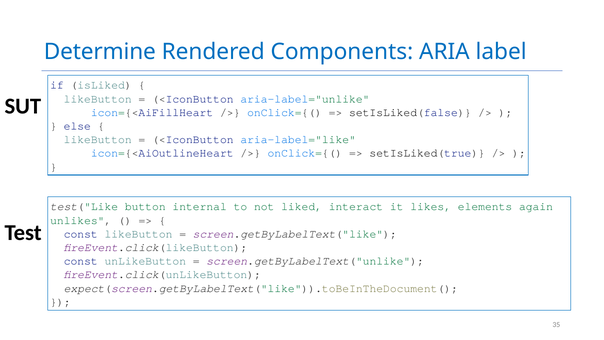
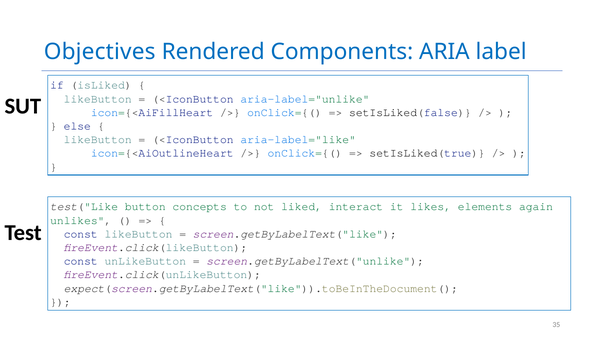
Determine: Determine -> Objectives
internal: internal -> concepts
